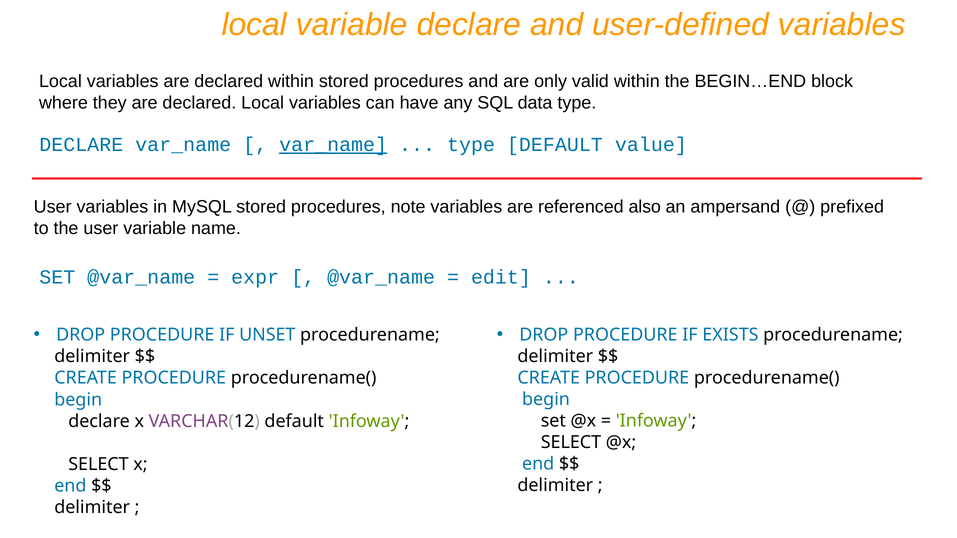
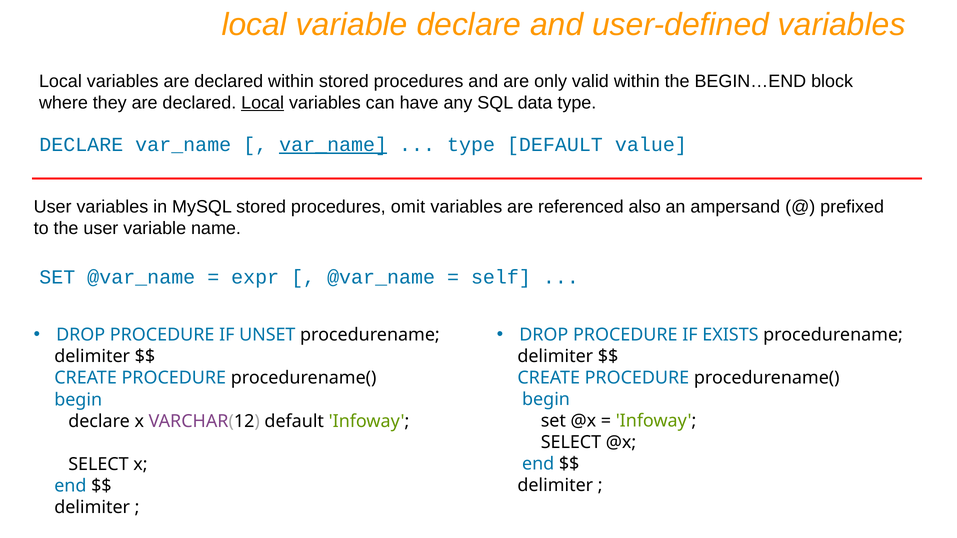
Local at (263, 103) underline: none -> present
note: note -> omit
edit: edit -> self
